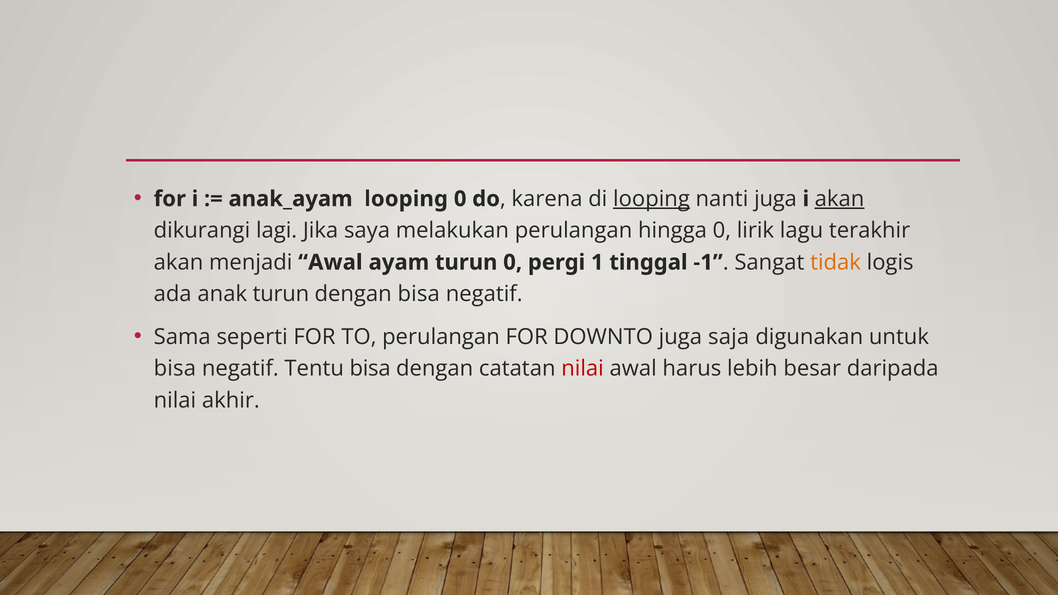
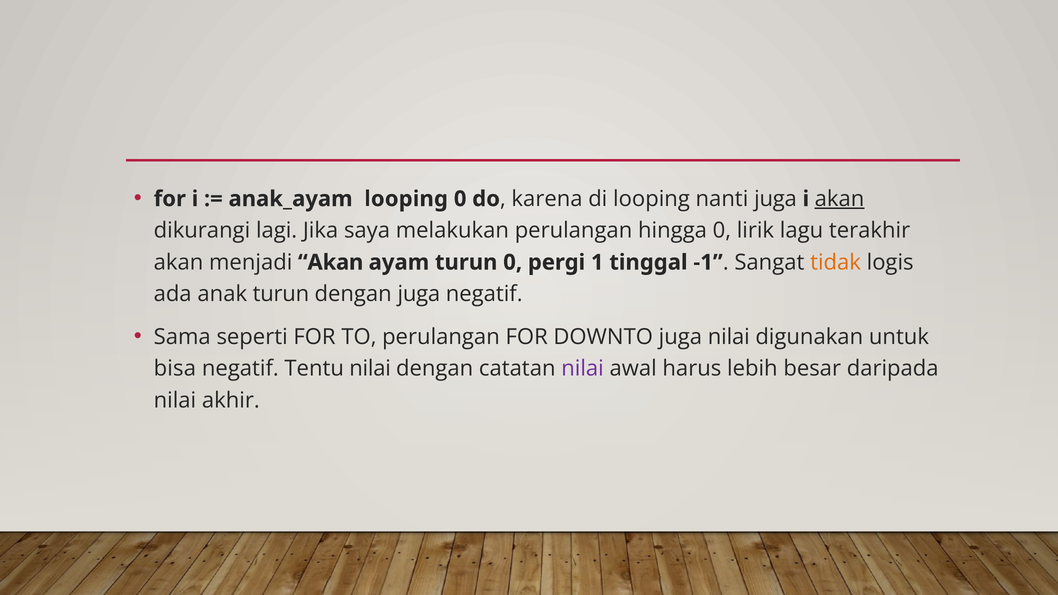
looping at (651, 199) underline: present -> none
menjadi Awal: Awal -> Akan
dengan bisa: bisa -> juga
juga saja: saja -> nilai
Tentu bisa: bisa -> nilai
nilai at (583, 369) colour: red -> purple
